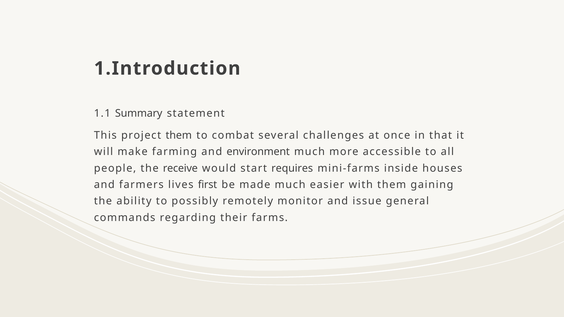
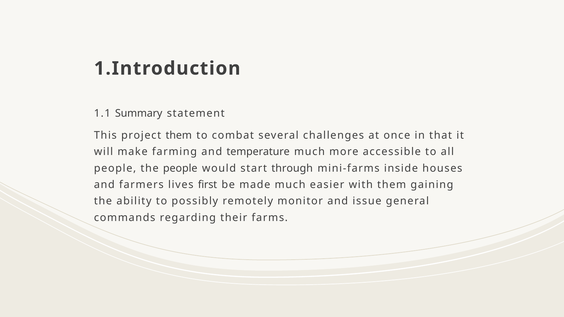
environment: environment -> temperature
the receive: receive -> people
requires: requires -> through
